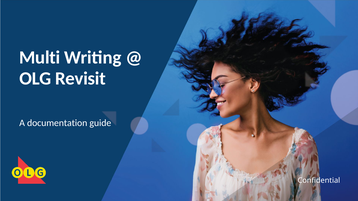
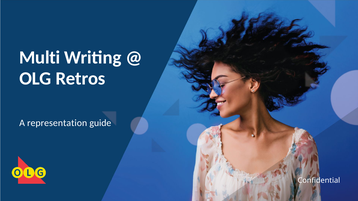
Revisit: Revisit -> Retros
documentation: documentation -> representation
